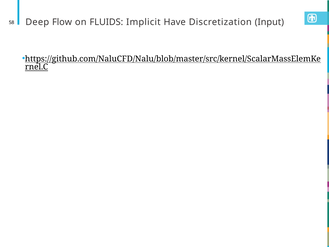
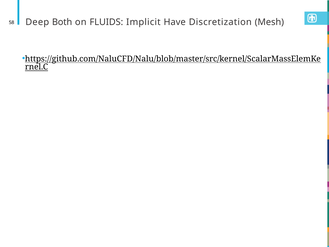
Flow: Flow -> Both
Input: Input -> Mesh
